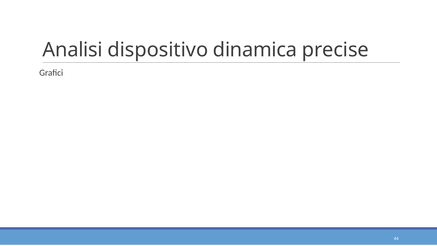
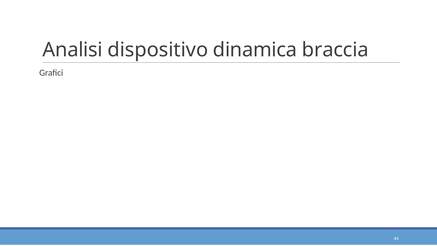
precise: precise -> braccia
